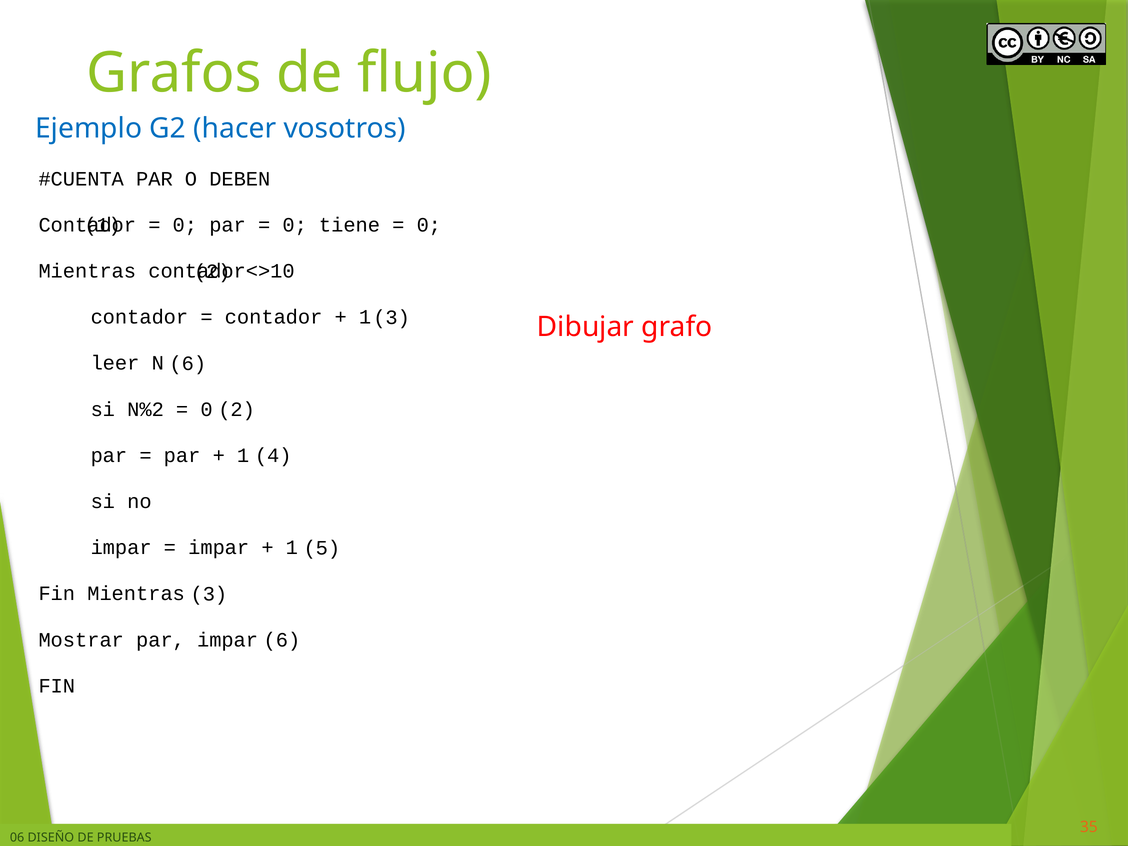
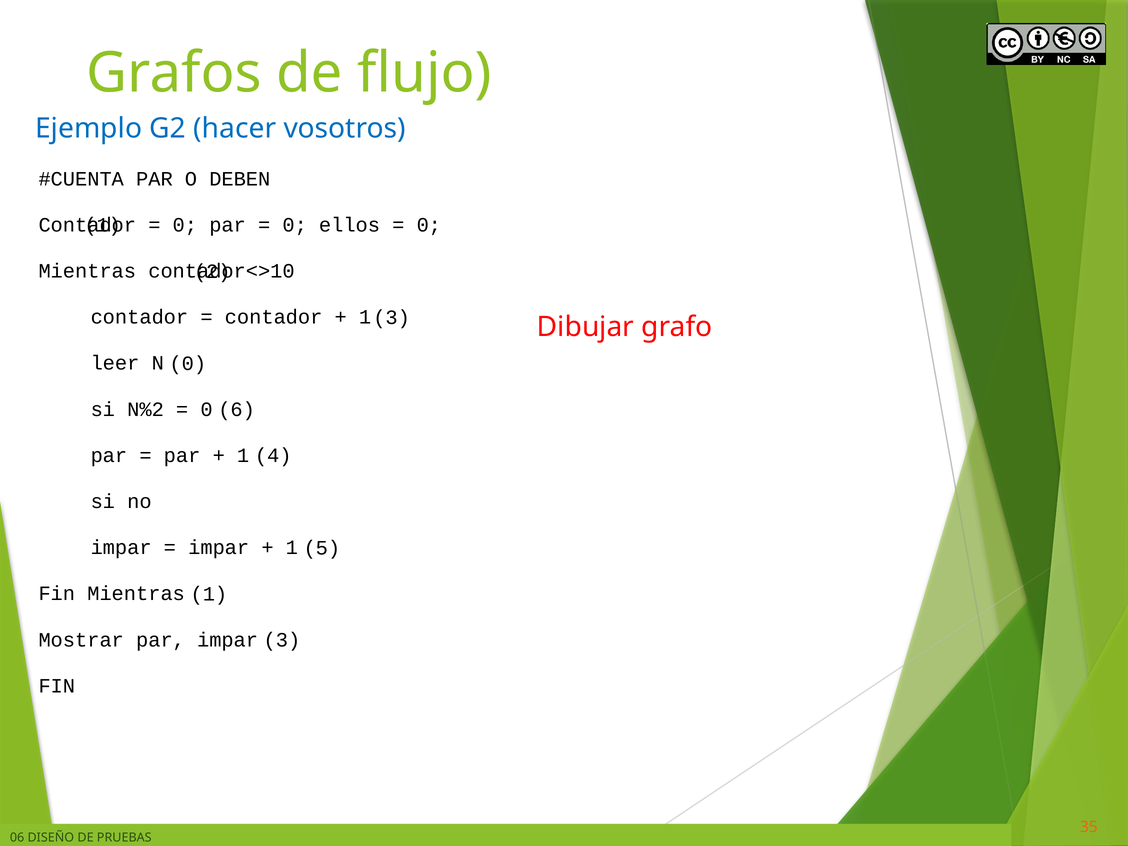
tiene: tiene -> ellos
6 at (188, 364): 6 -> 0
2 at (237, 410): 2 -> 6
3 at (209, 594): 3 -> 1
6 at (282, 640): 6 -> 3
